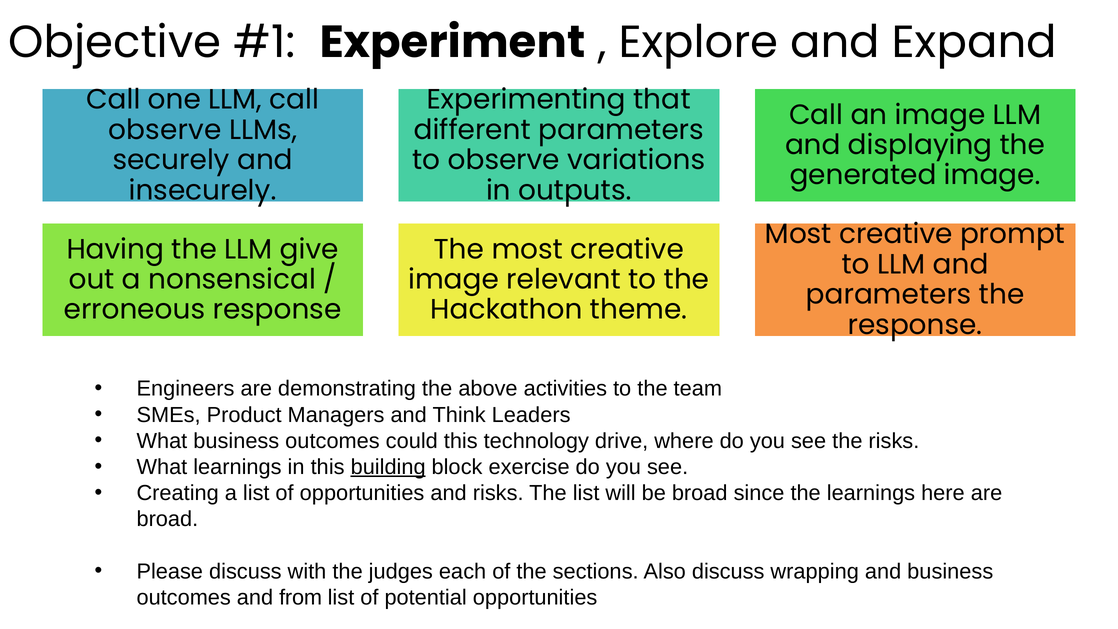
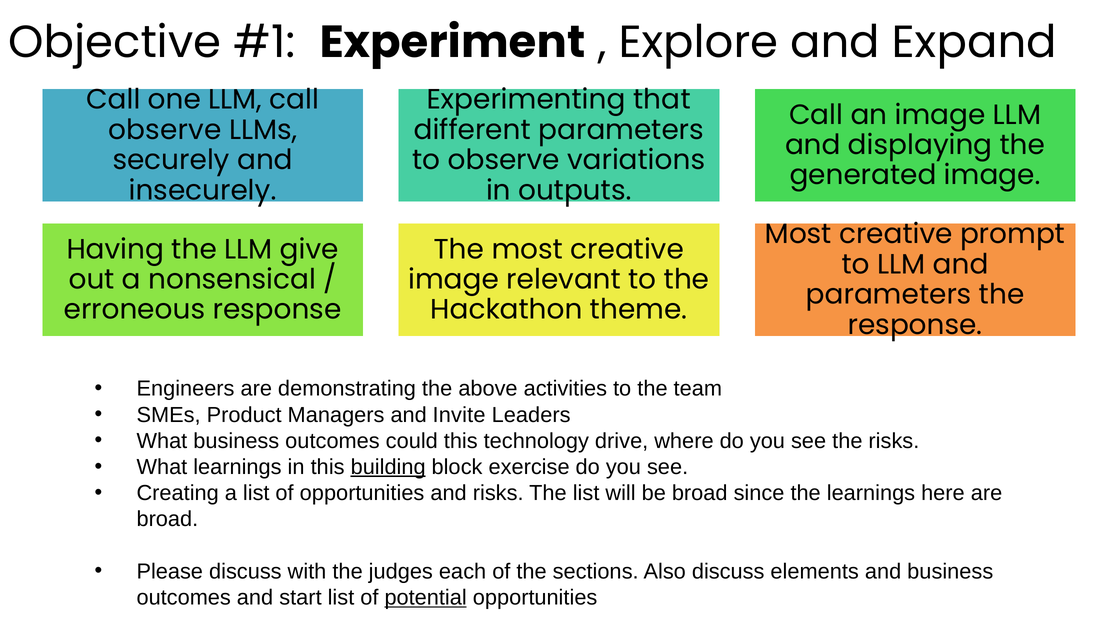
Think: Think -> Invite
wrapping: wrapping -> elements
from: from -> start
potential underline: none -> present
